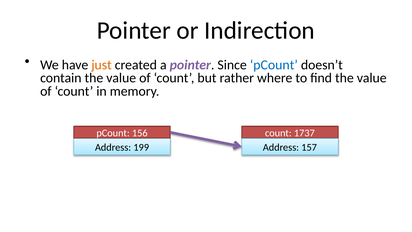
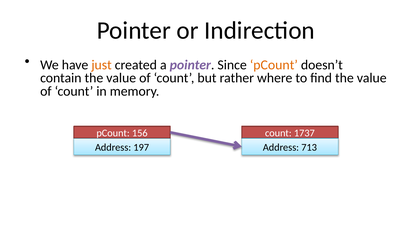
pCount at (274, 65) colour: blue -> orange
157: 157 -> 713
199: 199 -> 197
